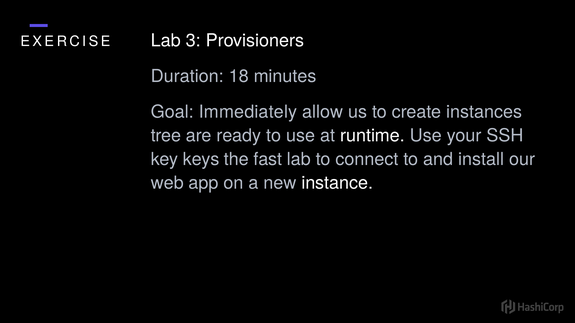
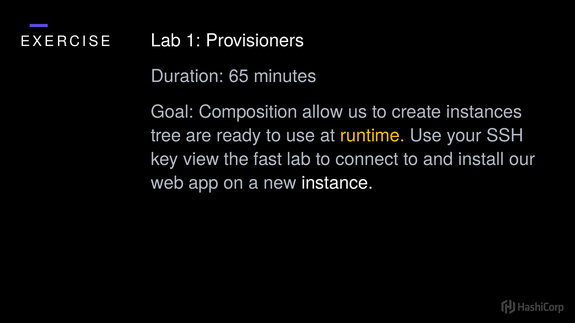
3: 3 -> 1
18: 18 -> 65
Immediately: Immediately -> Composition
runtime colour: white -> yellow
keys: keys -> view
